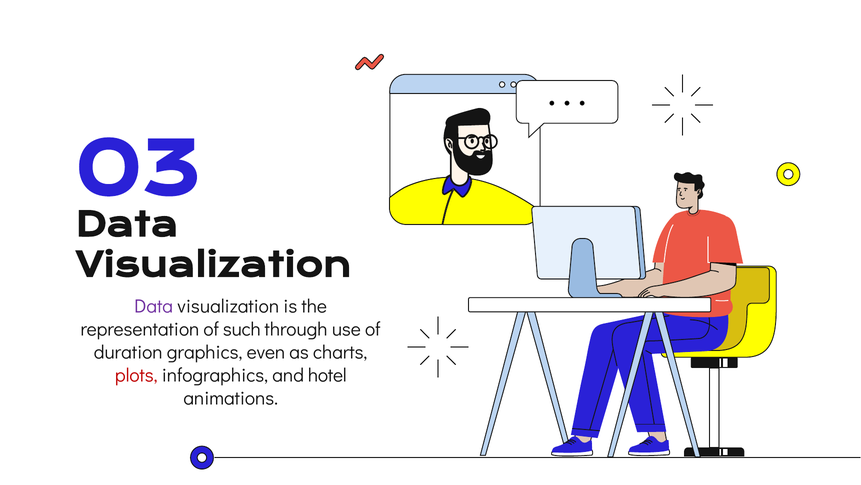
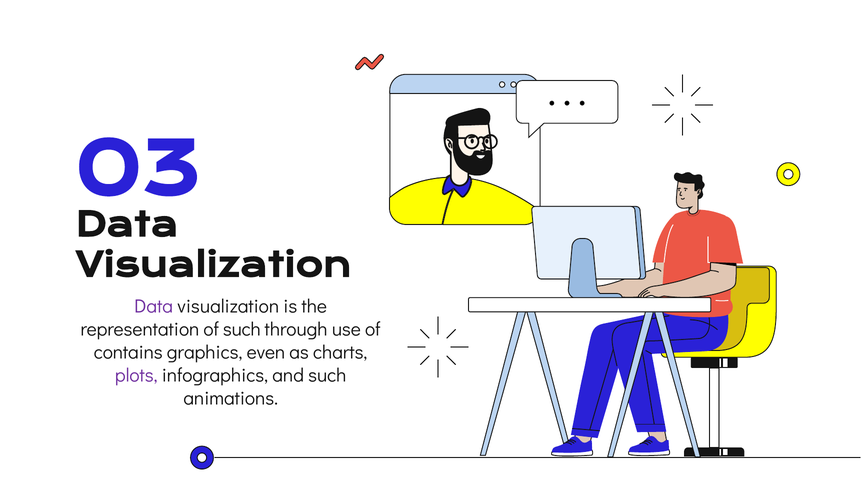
duration: duration -> contains
plots colour: red -> purple
and hotel: hotel -> such
